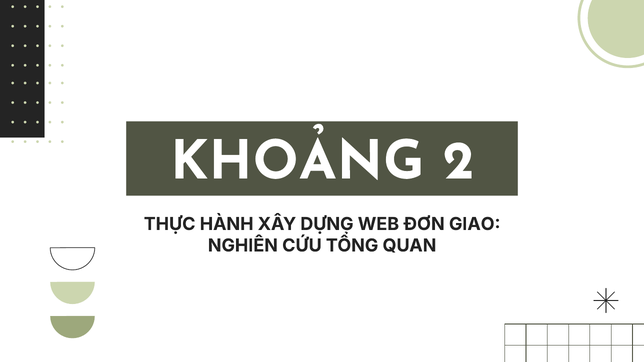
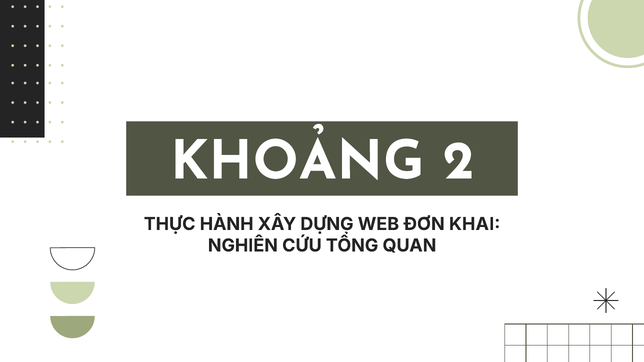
GIAO: GIAO -> KHAI
